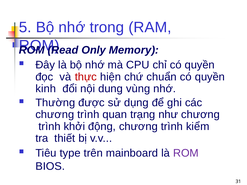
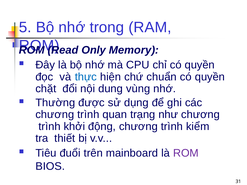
thực colour: red -> blue
kinh: kinh -> chặt
type: type -> đuổi
